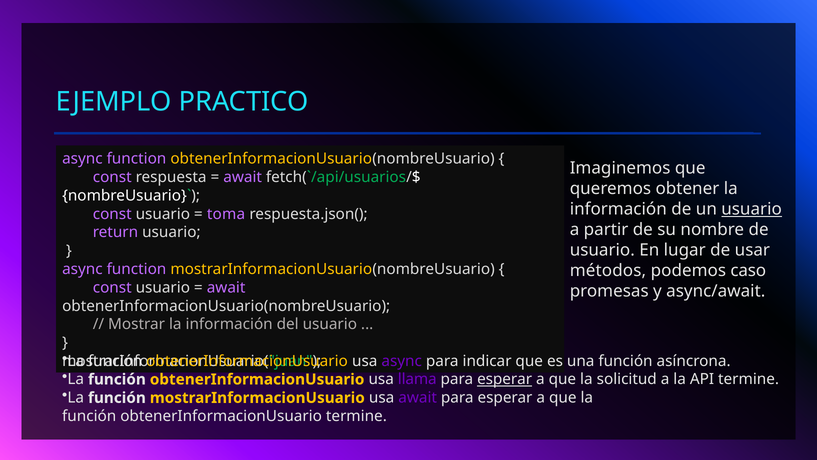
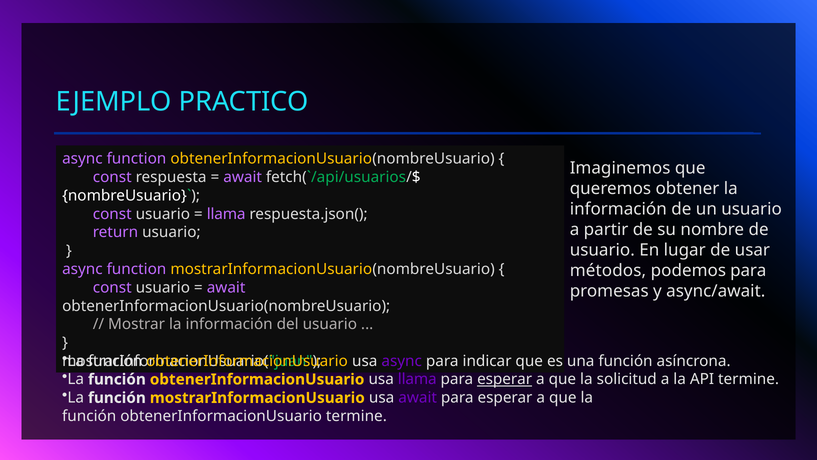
usuario at (752, 209) underline: present -> none
toma at (226, 214): toma -> llama
podemos caso: caso -> para
